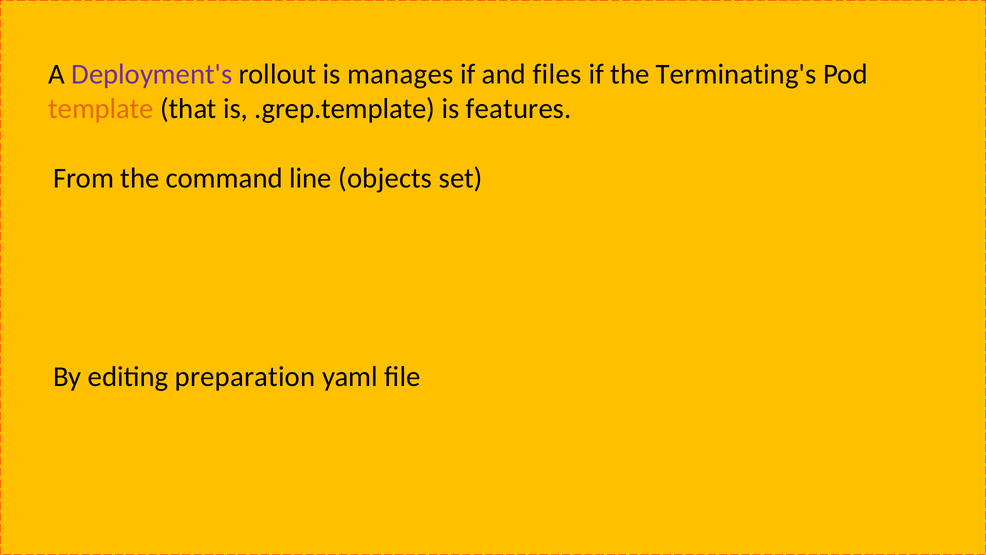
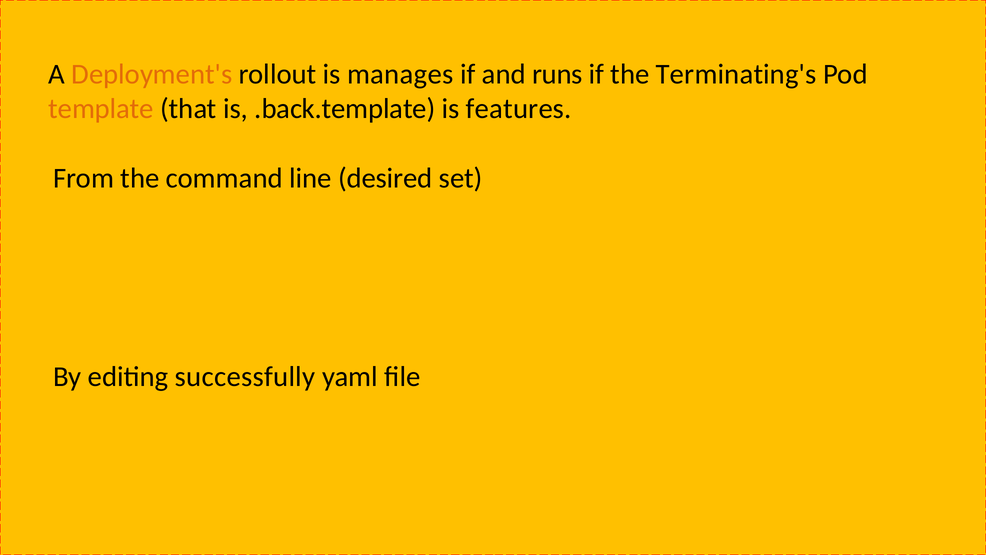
Deployment's colour: purple -> orange
files: files -> runs
.grep.template: .grep.template -> .back.template
objects: objects -> desired
preparation: preparation -> successfully
